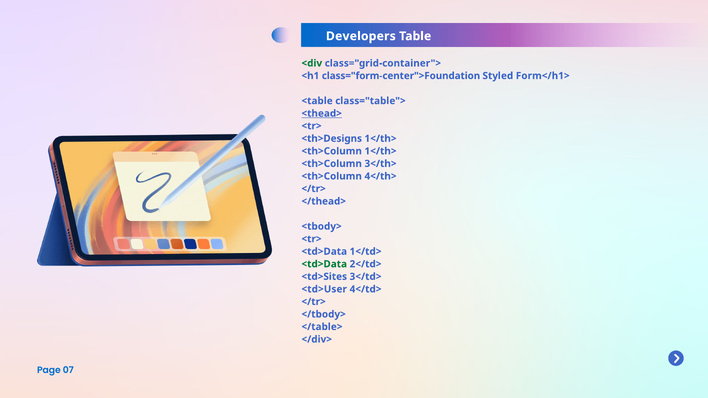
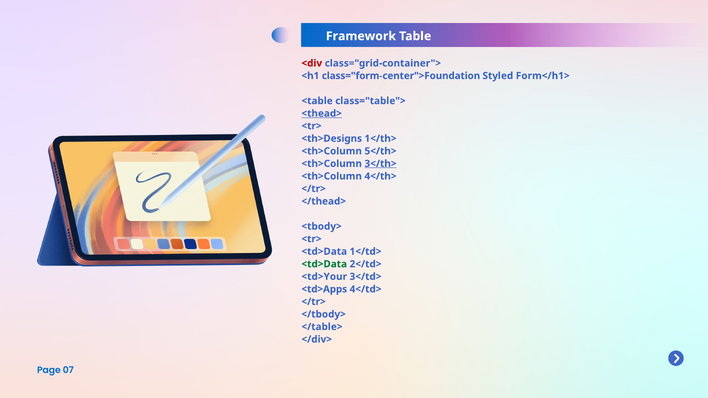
Developers: Developers -> Framework
<div colour: green -> red
<th>Column 1</th>: 1</th> -> 5</th>
3</th> underline: none -> present
<td>Sites: <td>Sites -> <td>Your
<td>User: <td>User -> <td>Apps
